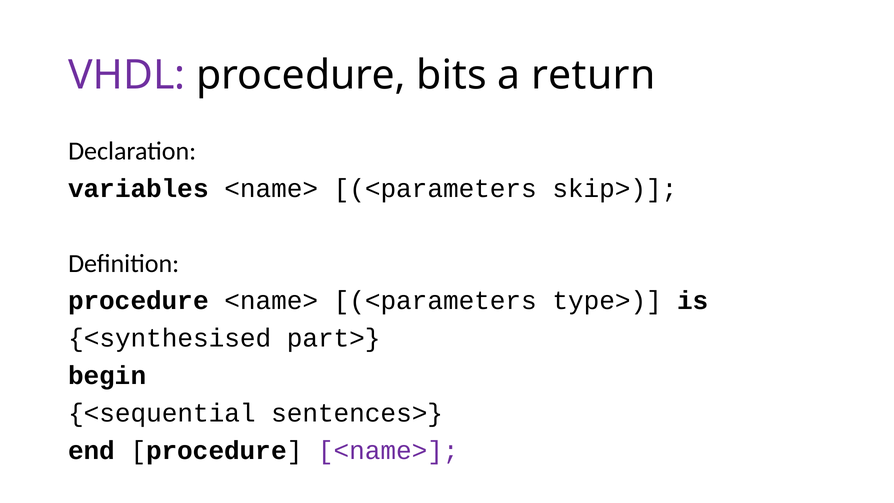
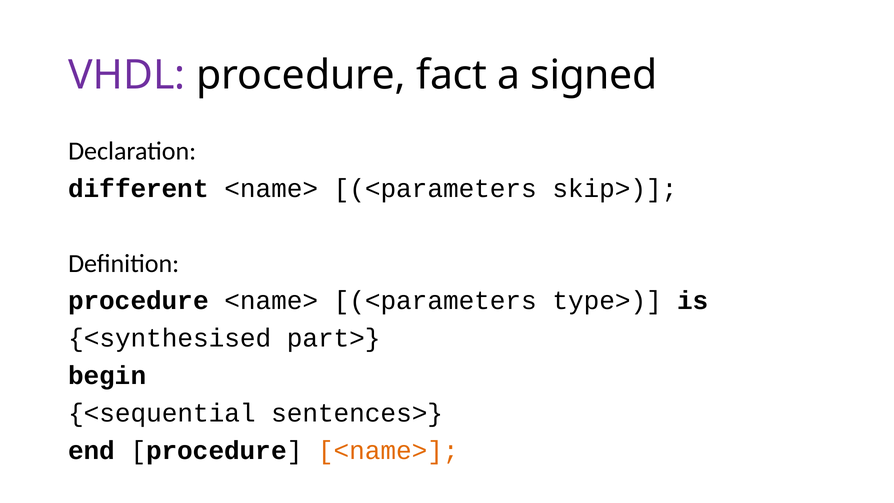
bits: bits -> fact
return: return -> signed
variables: variables -> different
<name> at (388, 451) colour: purple -> orange
